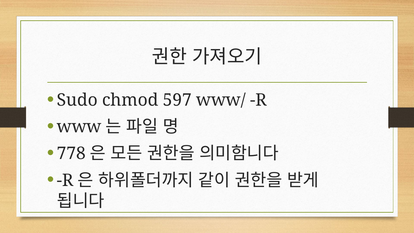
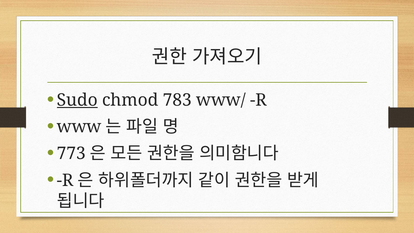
Sudo underline: none -> present
597: 597 -> 783
778: 778 -> 773
